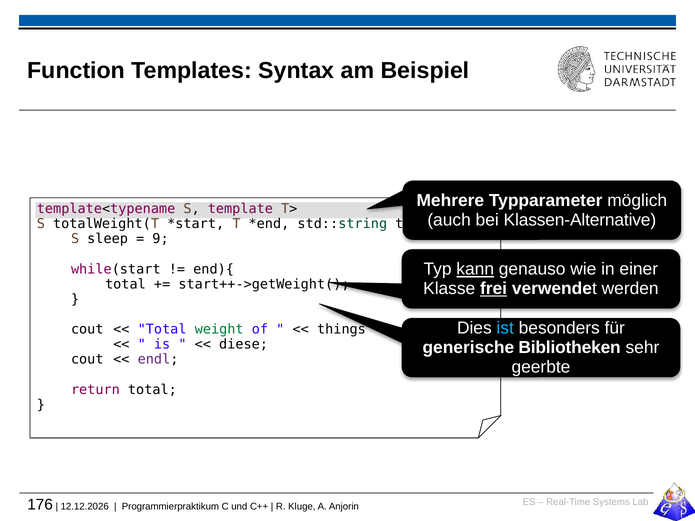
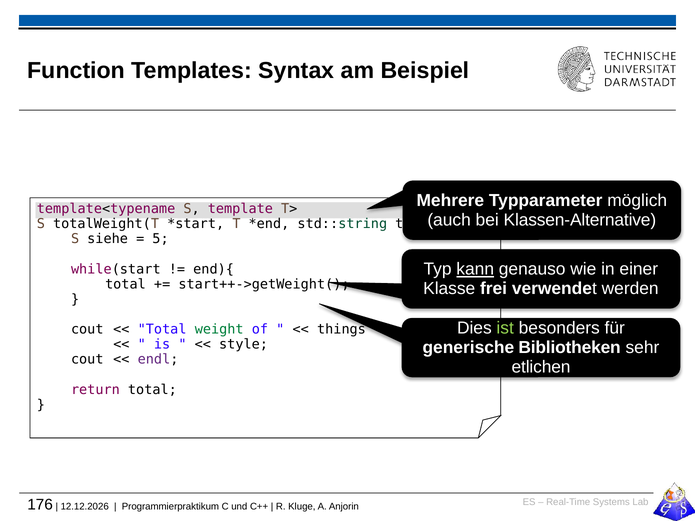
sleep: sleep -> siehe
9: 9 -> 5
frei underline: present -> none
ist colour: light blue -> light green
diese: diese -> style
geerbte: geerbte -> etlichen
